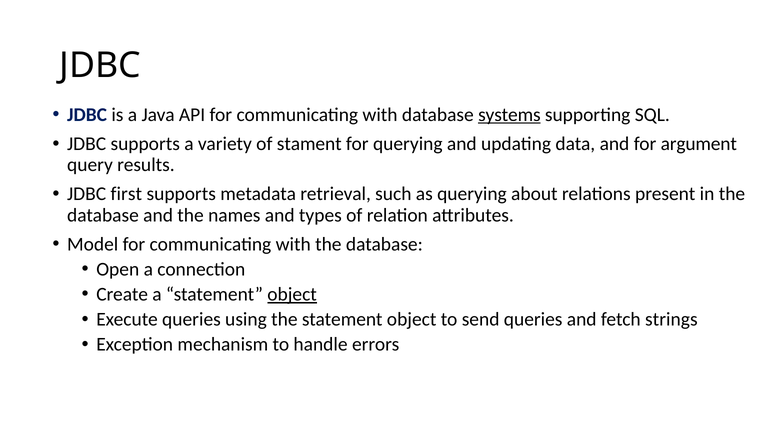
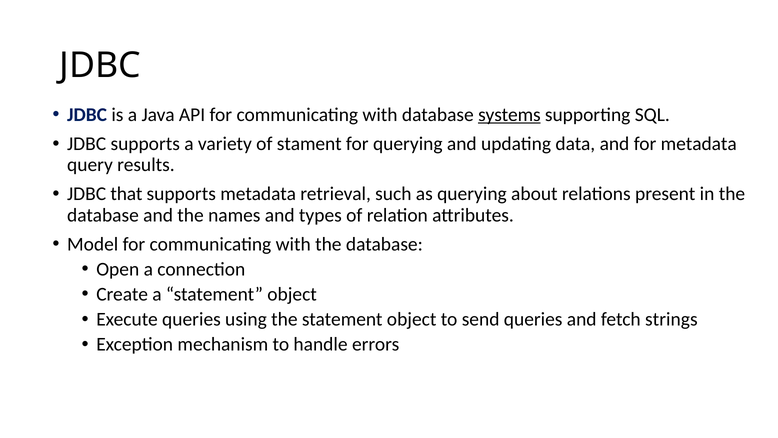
for argument: argument -> metadata
first: first -> that
object at (292, 294) underline: present -> none
